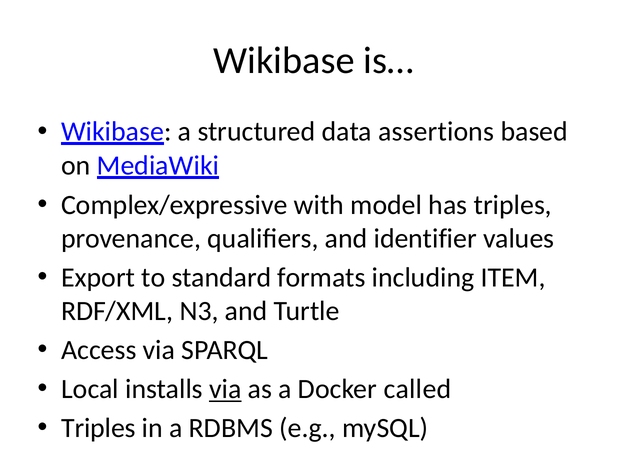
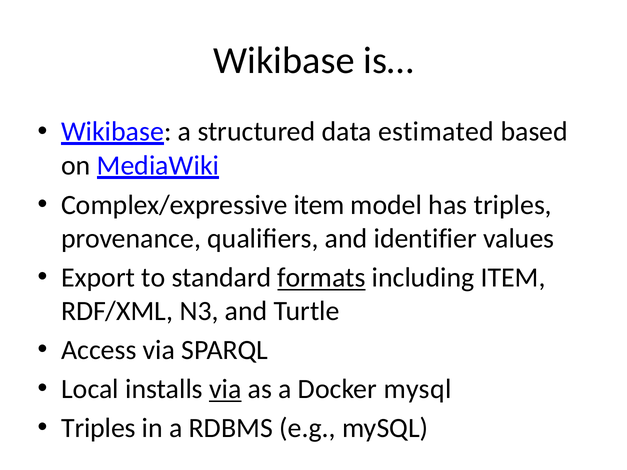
assertions: assertions -> estimated
Complex/expressive with: with -> item
formats underline: none -> present
Docker called: called -> mysql
